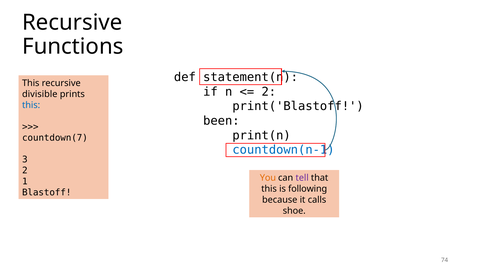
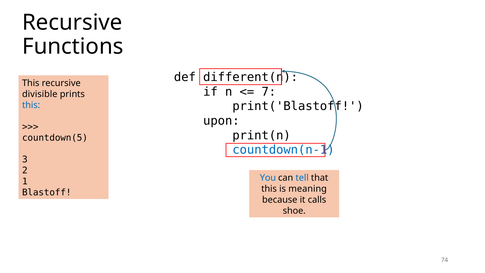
statement(n: statement(n -> different(n
2 at (269, 92): 2 -> 7
been: been -> upon
countdown(7: countdown(7 -> countdown(5
You colour: orange -> blue
tell colour: purple -> blue
following: following -> meaning
